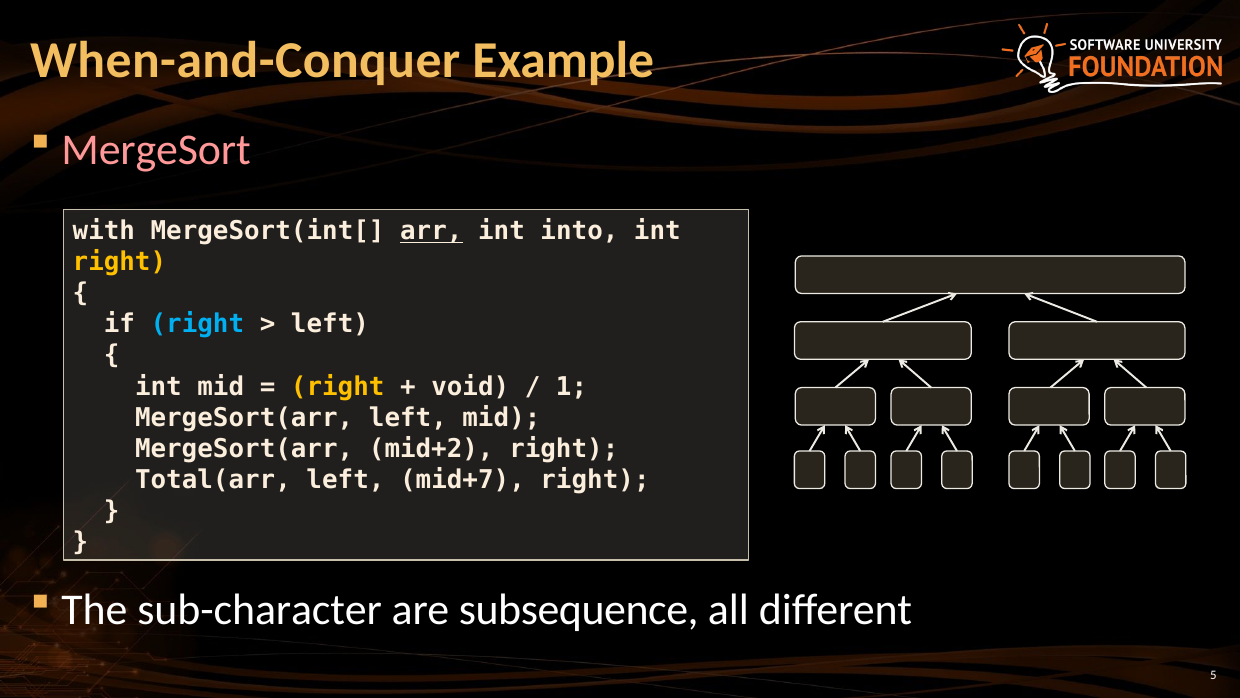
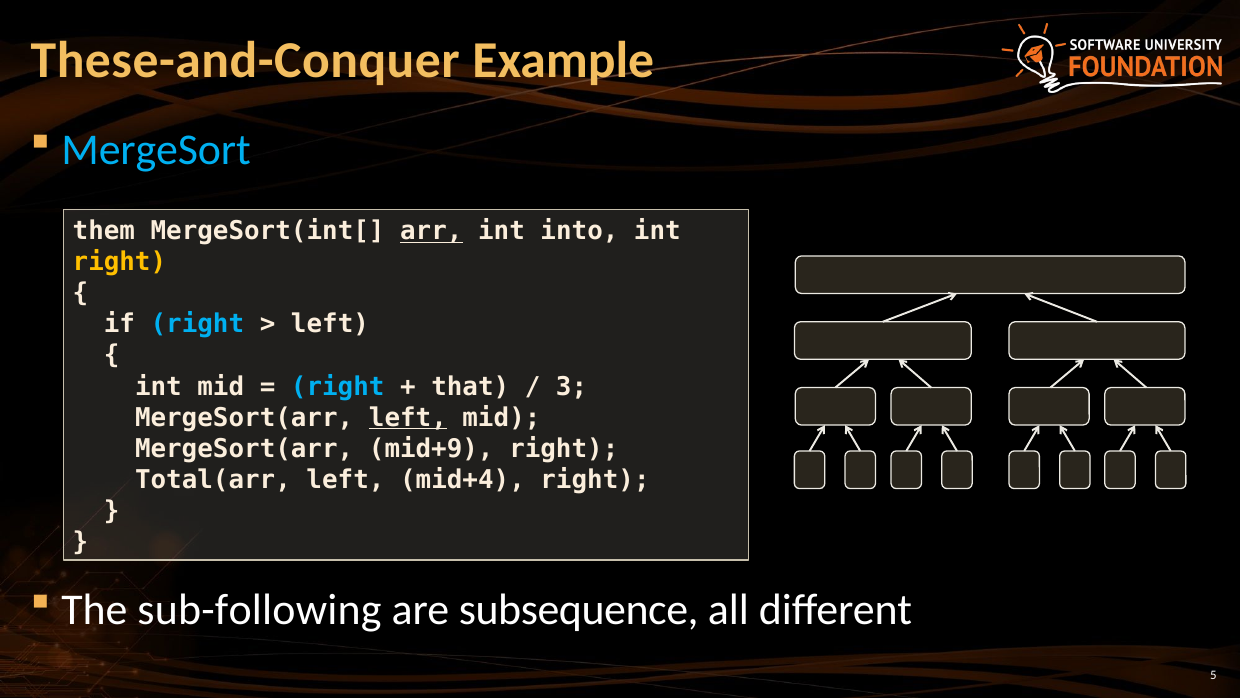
When-and-Conquer: When-and-Conquer -> These-and-Conquer
MergeSort colour: pink -> light blue
with: with -> them
right at (338, 386) colour: yellow -> light blue
void: void -> that
1: 1 -> 3
left at (408, 417) underline: none -> present
mid+2: mid+2 -> mid+9
mid+7: mid+7 -> mid+4
sub-character: sub-character -> sub-following
